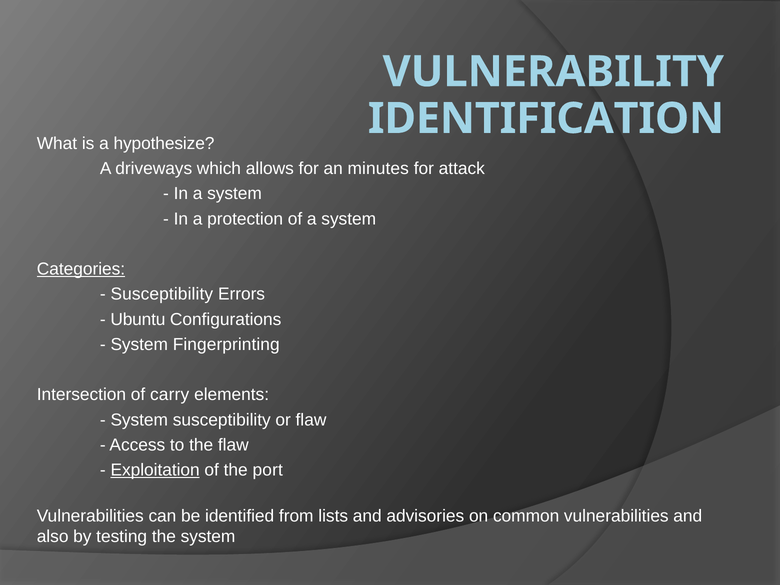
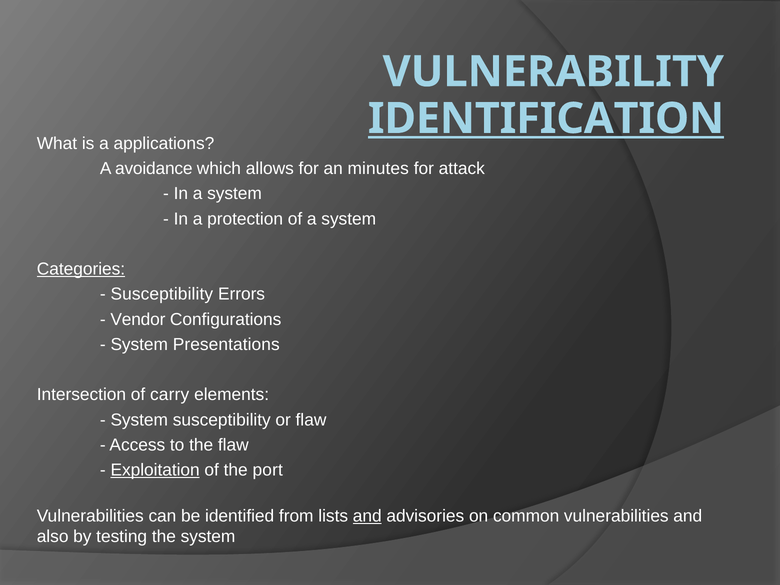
IDENTIFICATION underline: none -> present
hypothesize: hypothesize -> applications
driveways: driveways -> avoidance
Ubuntu: Ubuntu -> Vendor
Fingerprinting: Fingerprinting -> Presentations
and at (367, 516) underline: none -> present
